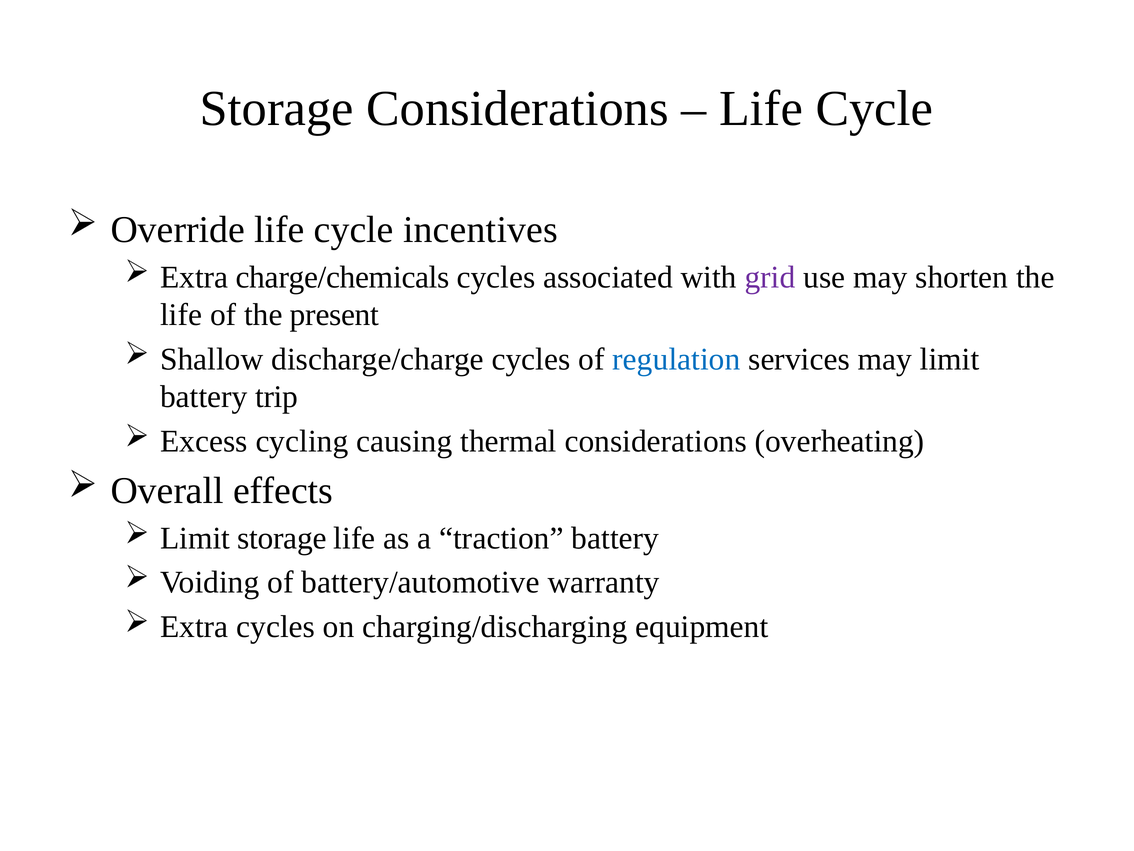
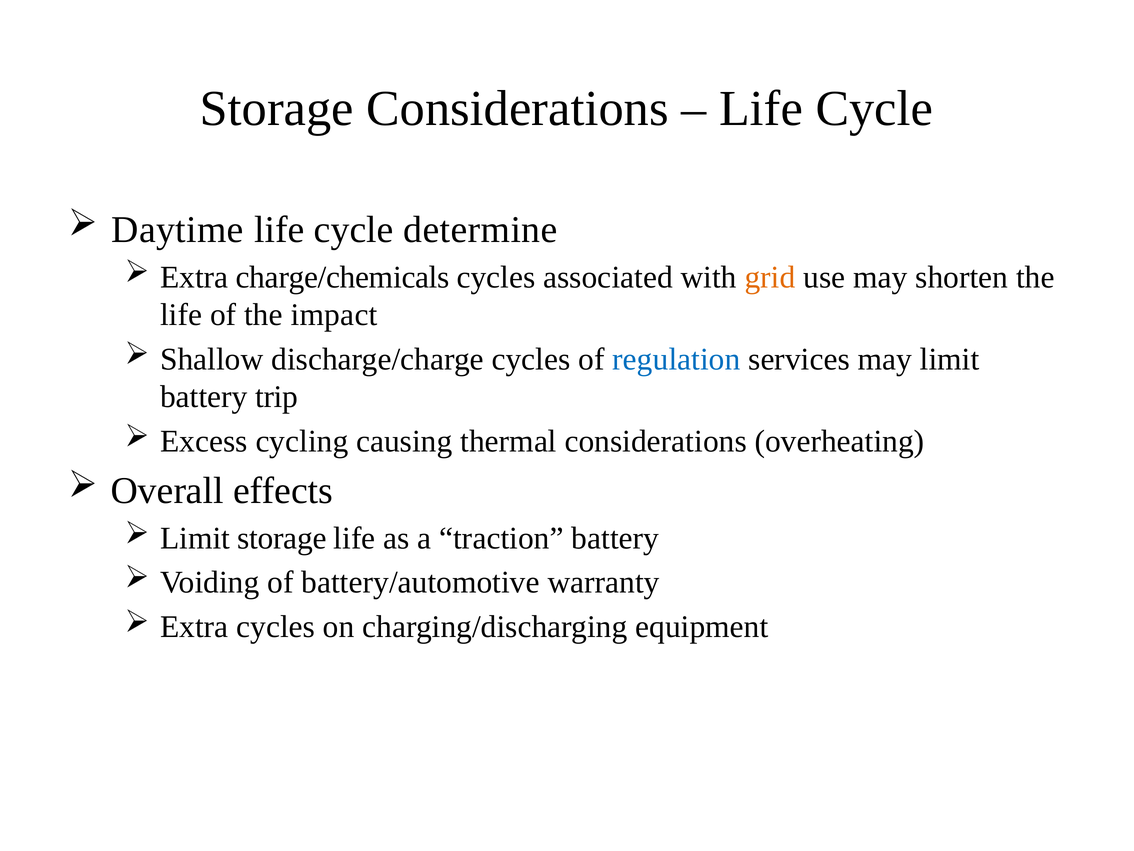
Override: Override -> Daytime
incentives: incentives -> determine
grid colour: purple -> orange
present: present -> impact
